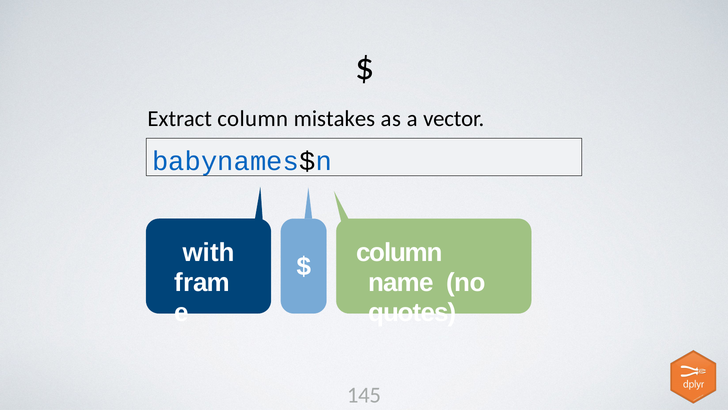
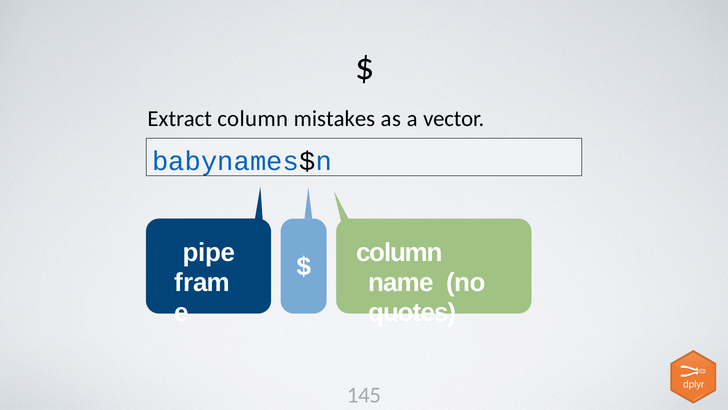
with: with -> pipe
